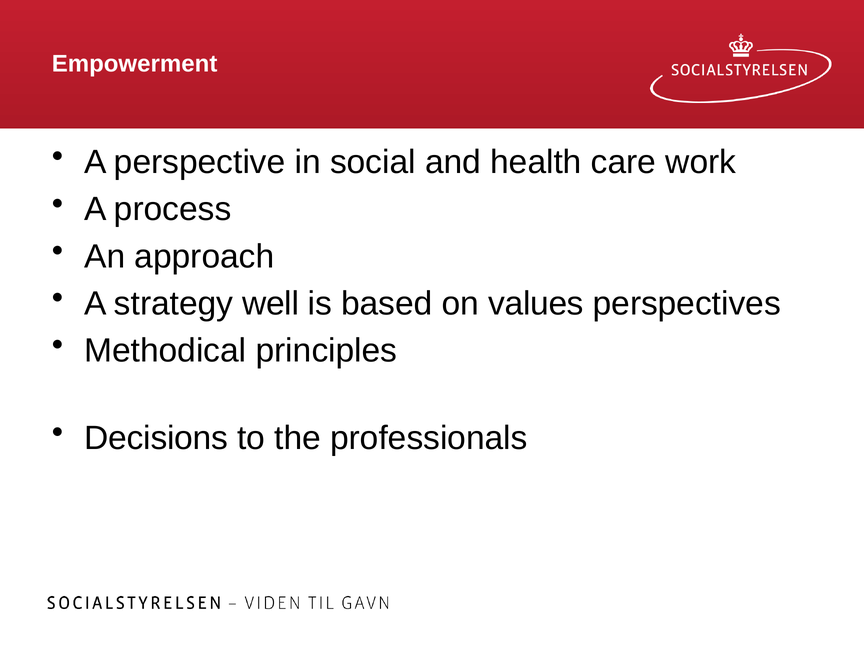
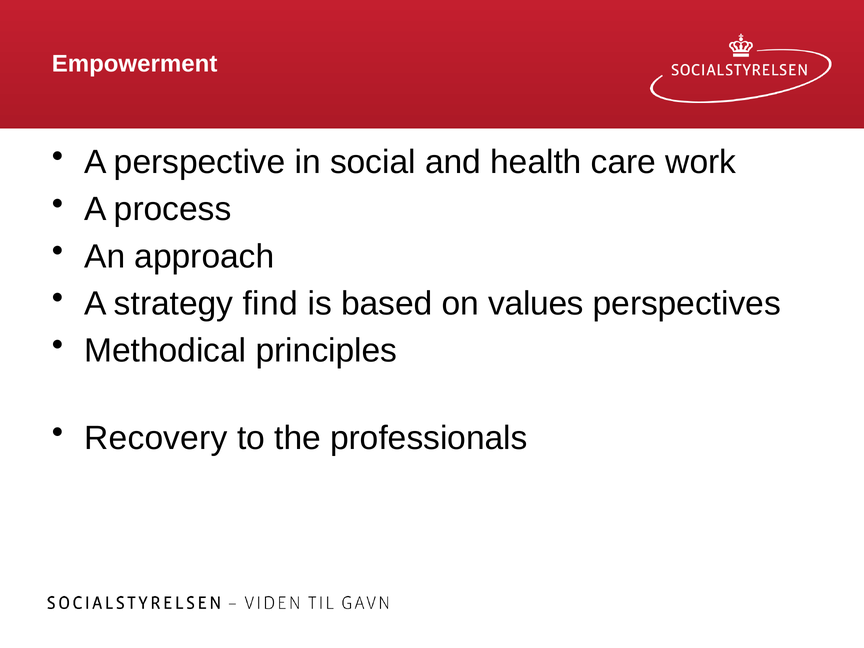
well: well -> find
Decisions: Decisions -> Recovery
